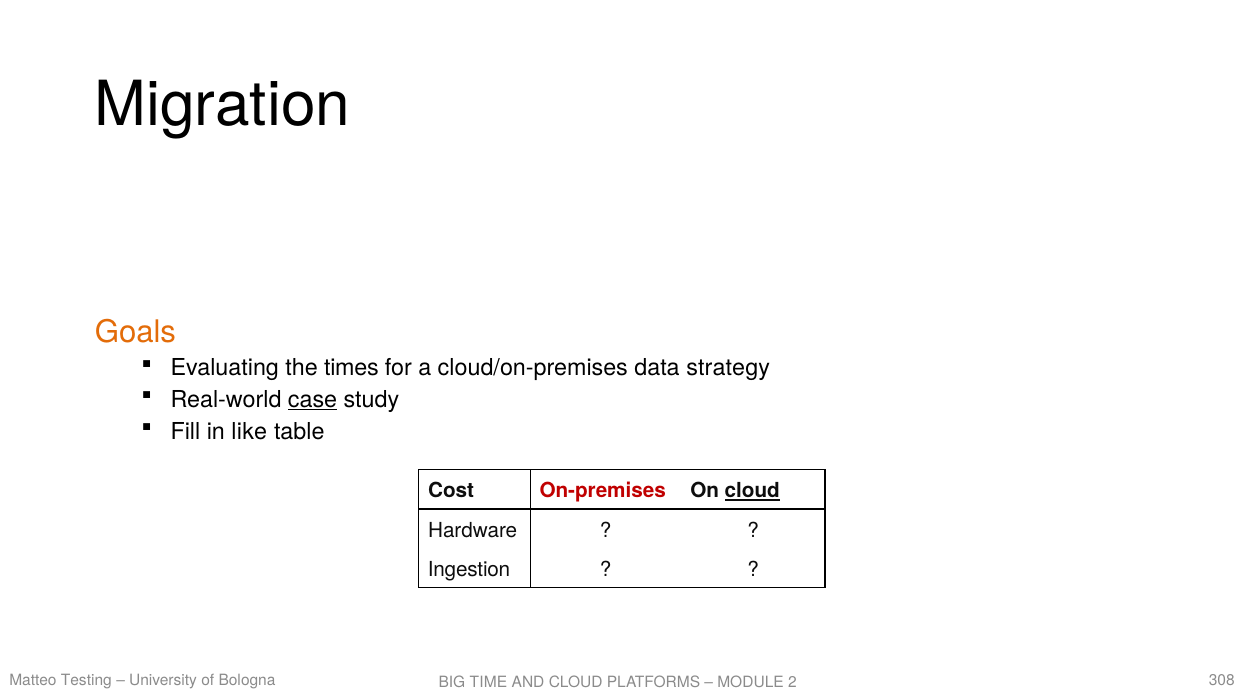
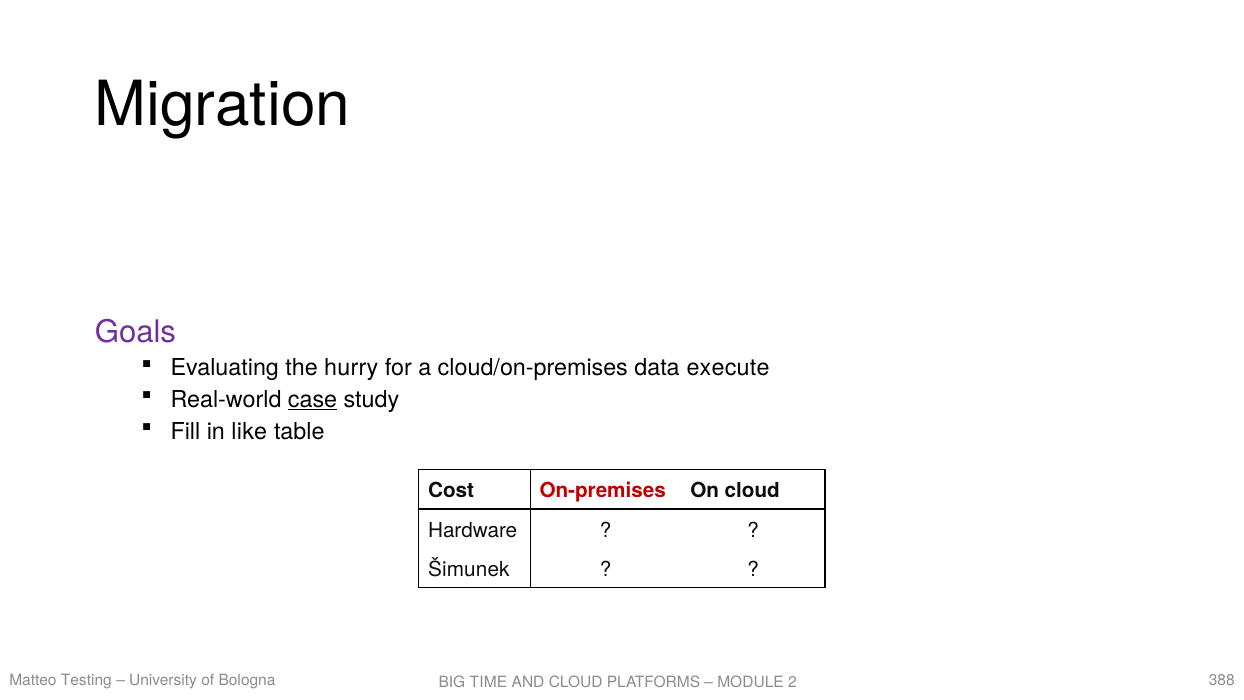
Goals colour: orange -> purple
times: times -> hurry
strategy: strategy -> execute
cloud at (752, 491) underline: present -> none
Ingestion: Ingestion -> Šimunek
308: 308 -> 388
